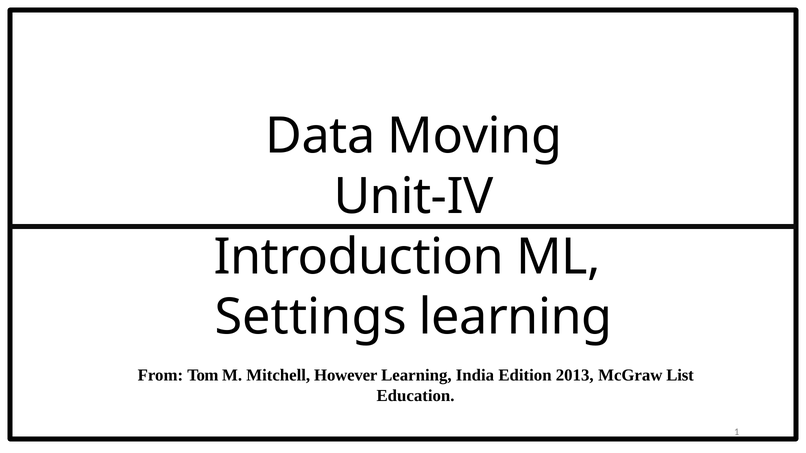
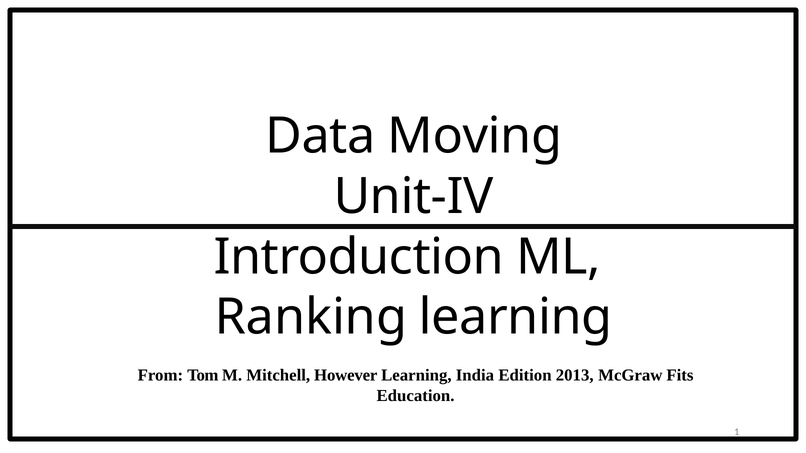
Settings: Settings -> Ranking
List: List -> Fits
